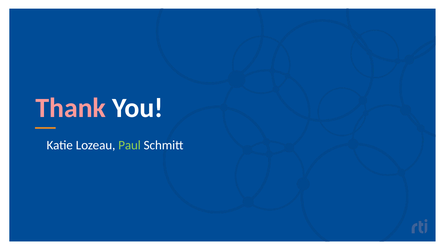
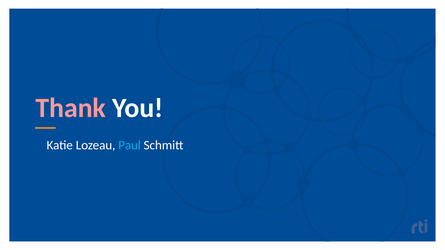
Paul colour: light green -> light blue
